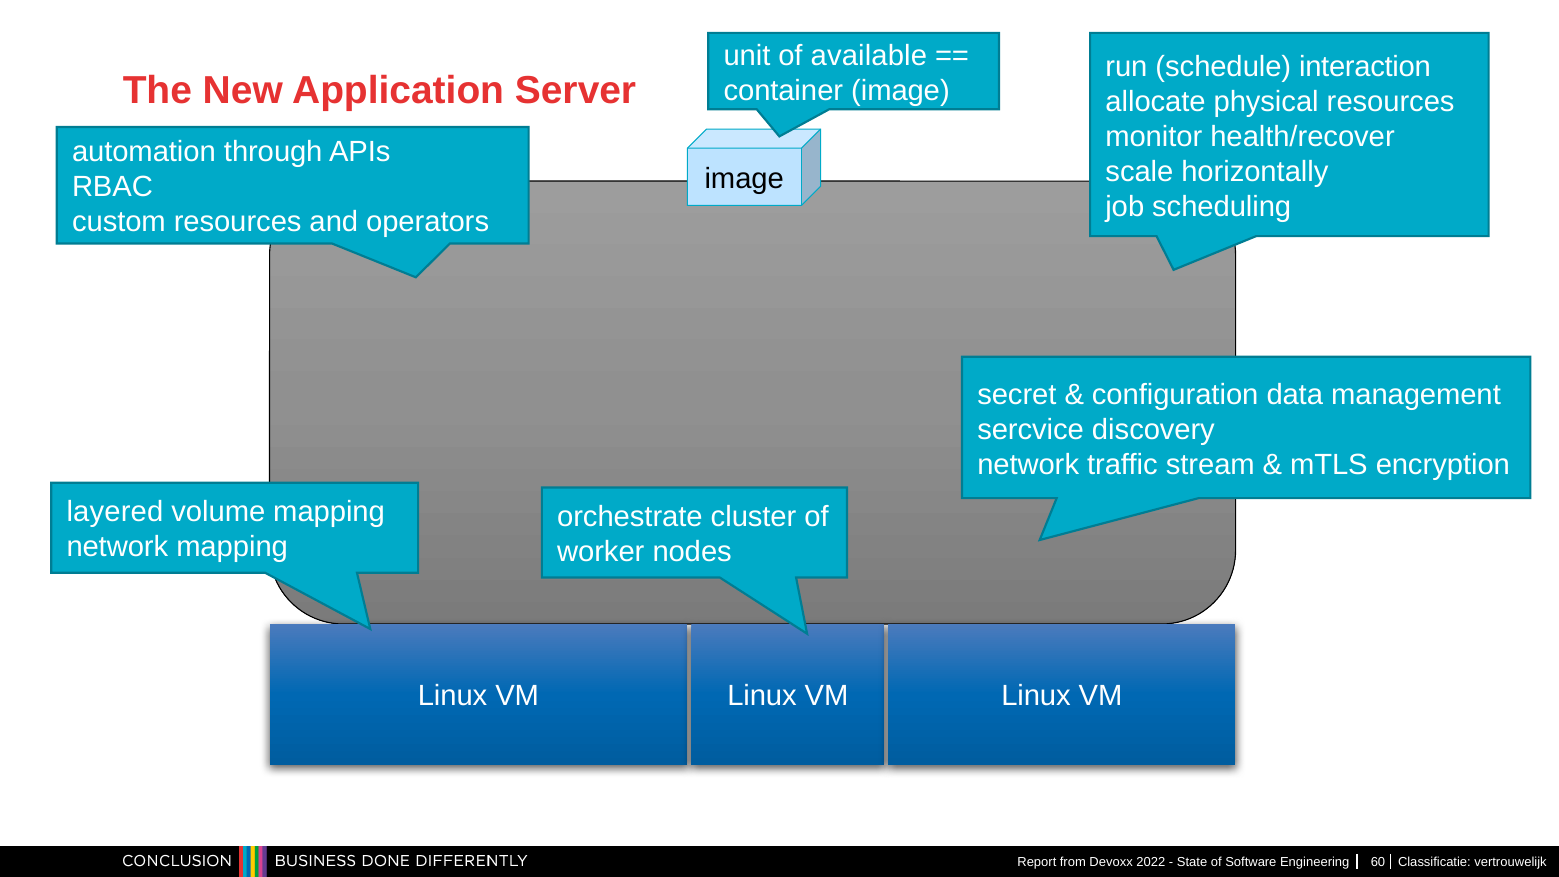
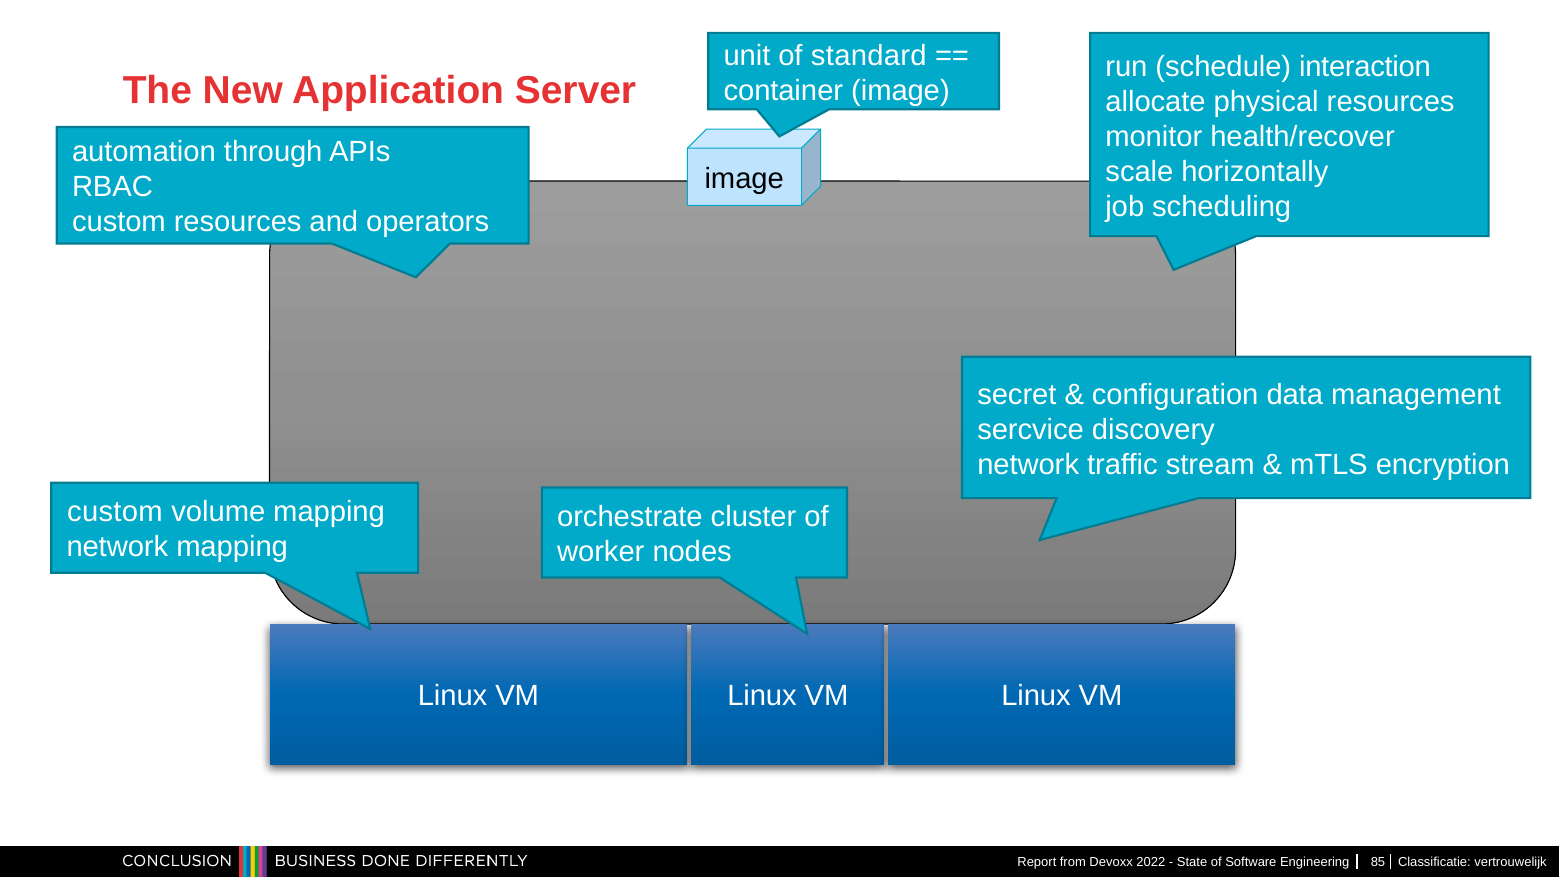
available: available -> standard
layered at (115, 512): layered -> custom
60: 60 -> 85
